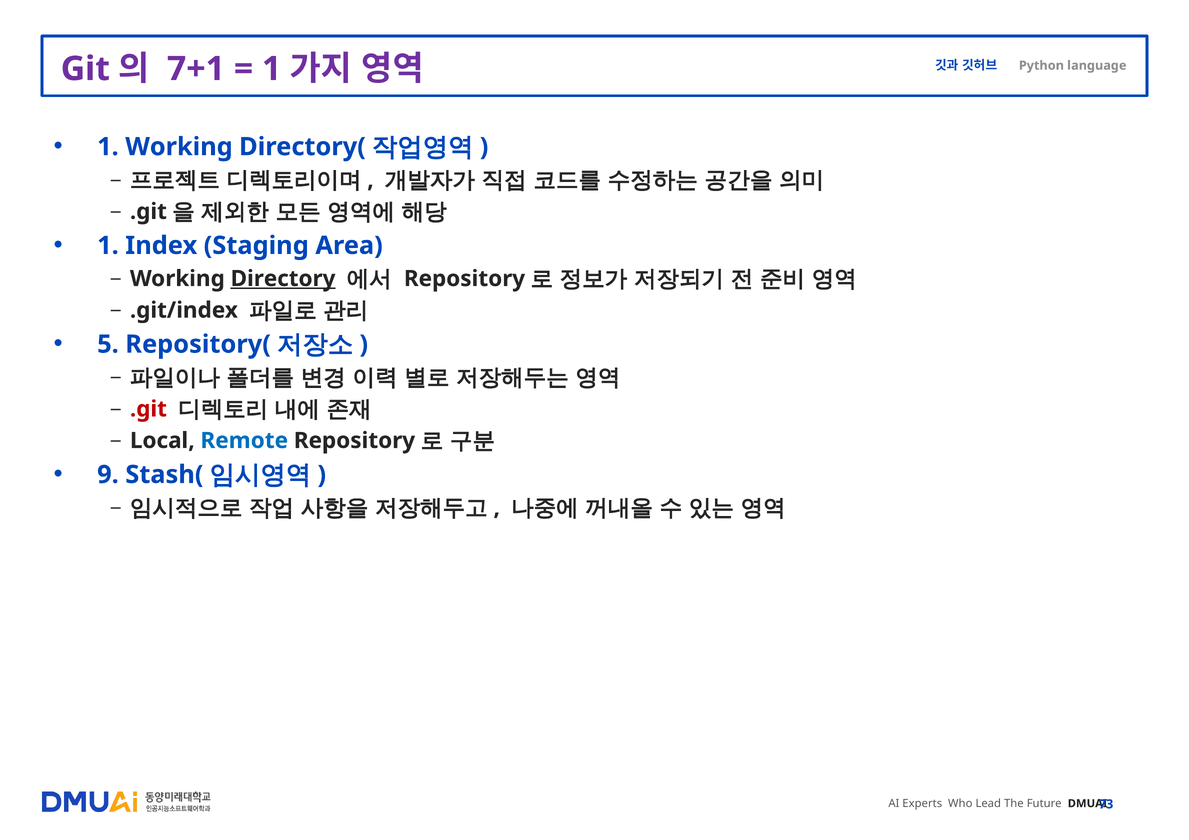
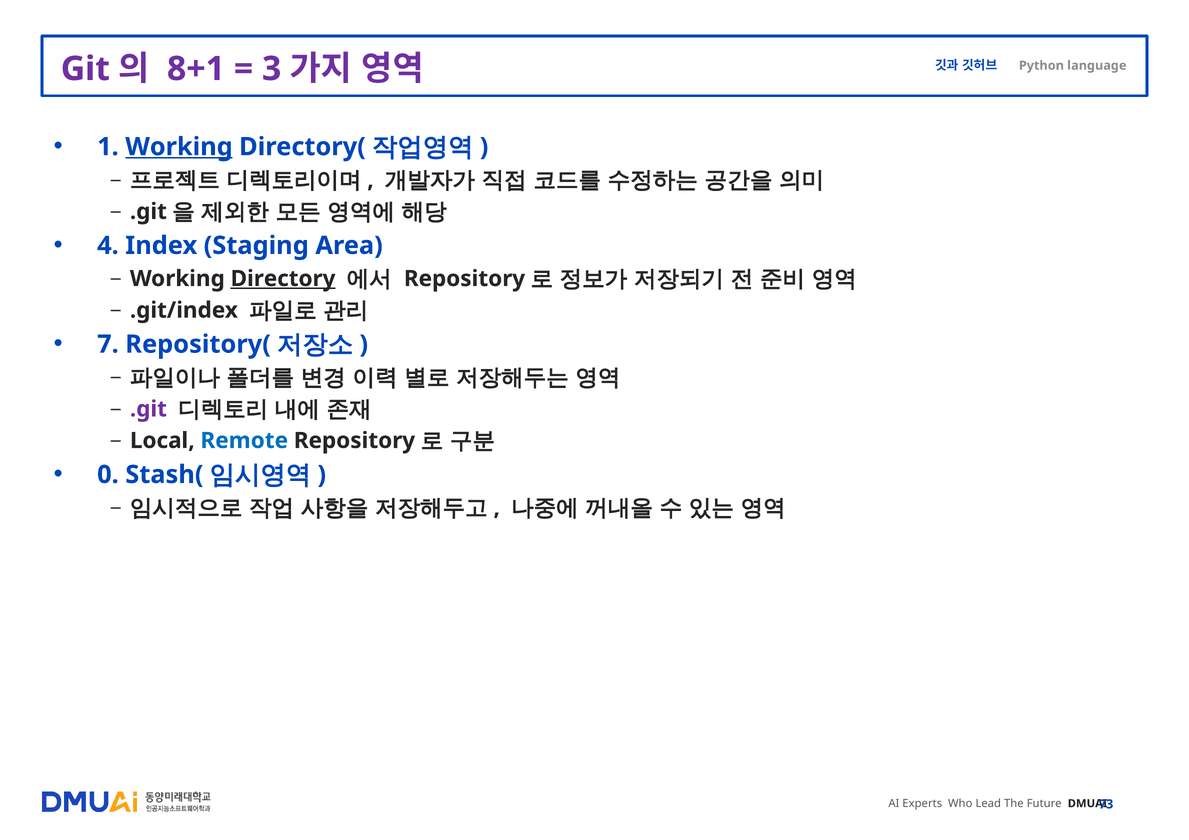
7+1: 7+1 -> 8+1
1 at (272, 69): 1 -> 3
Working at (179, 147) underline: none -> present
1 at (108, 246): 1 -> 4
5: 5 -> 7
.git at (148, 409) colour: red -> purple
9: 9 -> 0
